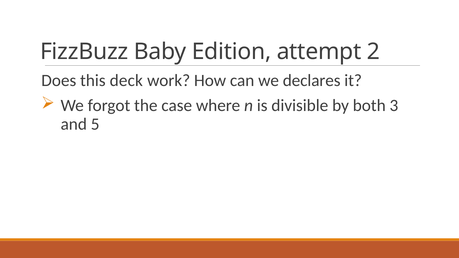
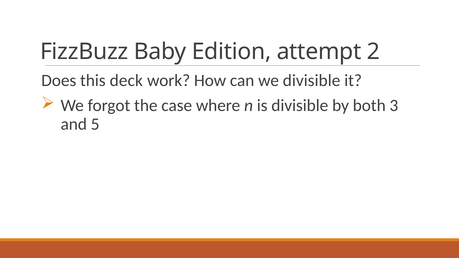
we declares: declares -> divisible
